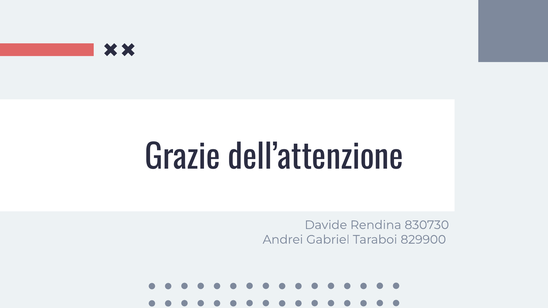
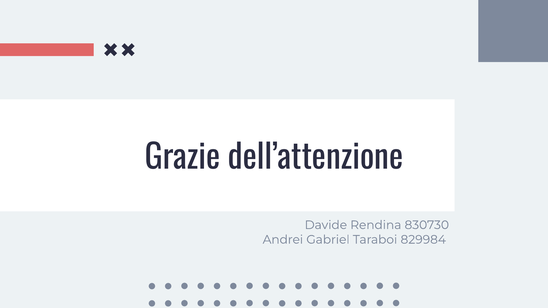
829900: 829900 -> 829984
